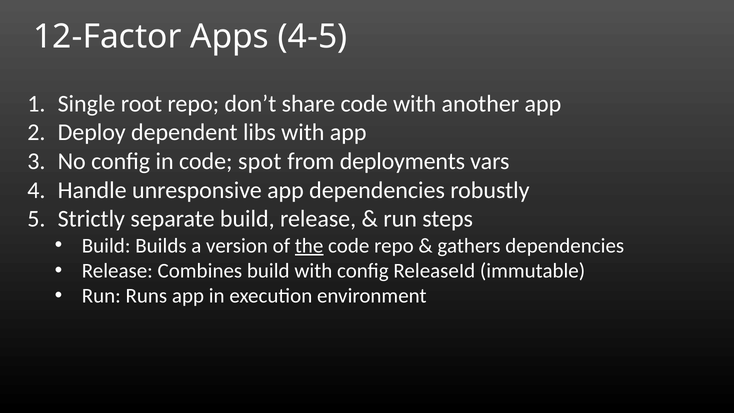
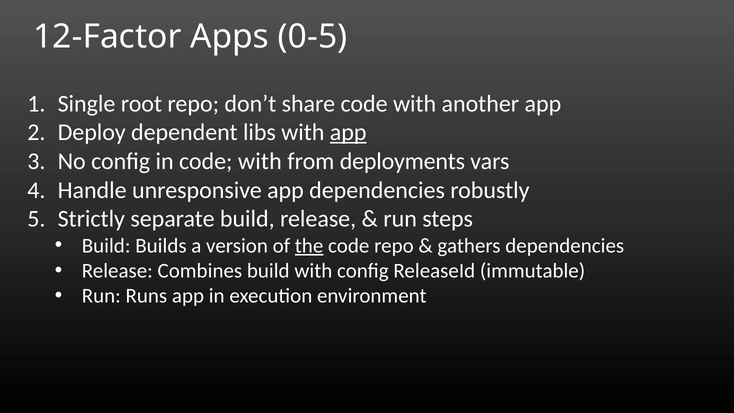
4-5: 4-5 -> 0-5
app at (348, 133) underline: none -> present
in code spot: spot -> with
